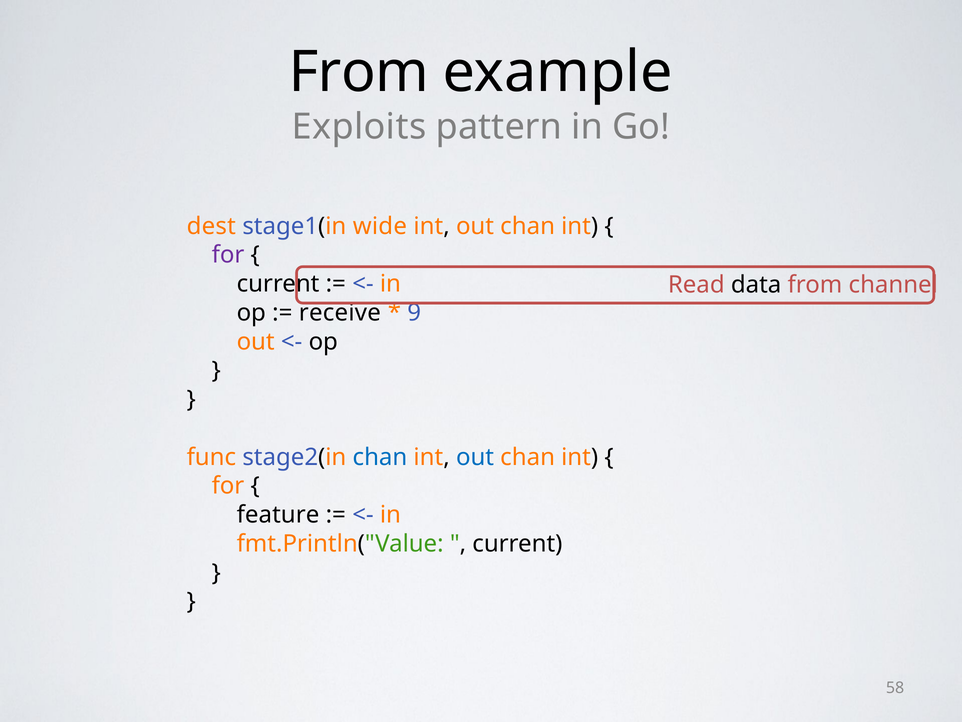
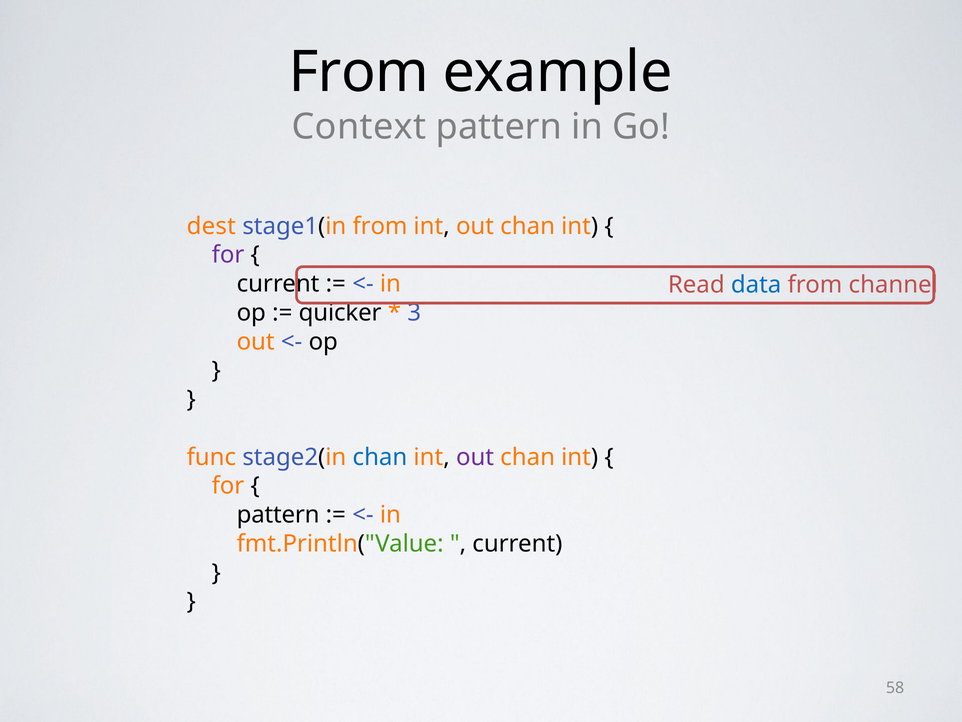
Exploits: Exploits -> Context
stage1(in wide: wide -> from
data colour: black -> blue
receive: receive -> quicker
9: 9 -> 3
out at (475, 457) colour: blue -> purple
feature at (278, 515): feature -> pattern
